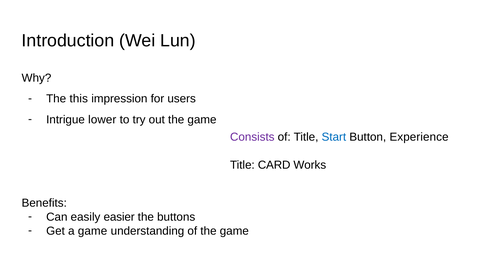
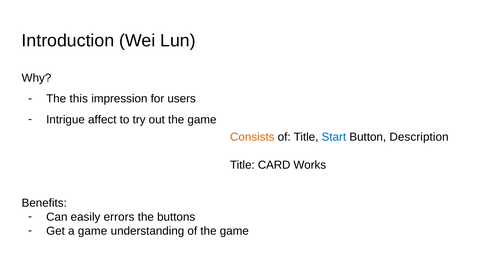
lower: lower -> affect
Consists colour: purple -> orange
Experience: Experience -> Description
easier: easier -> errors
